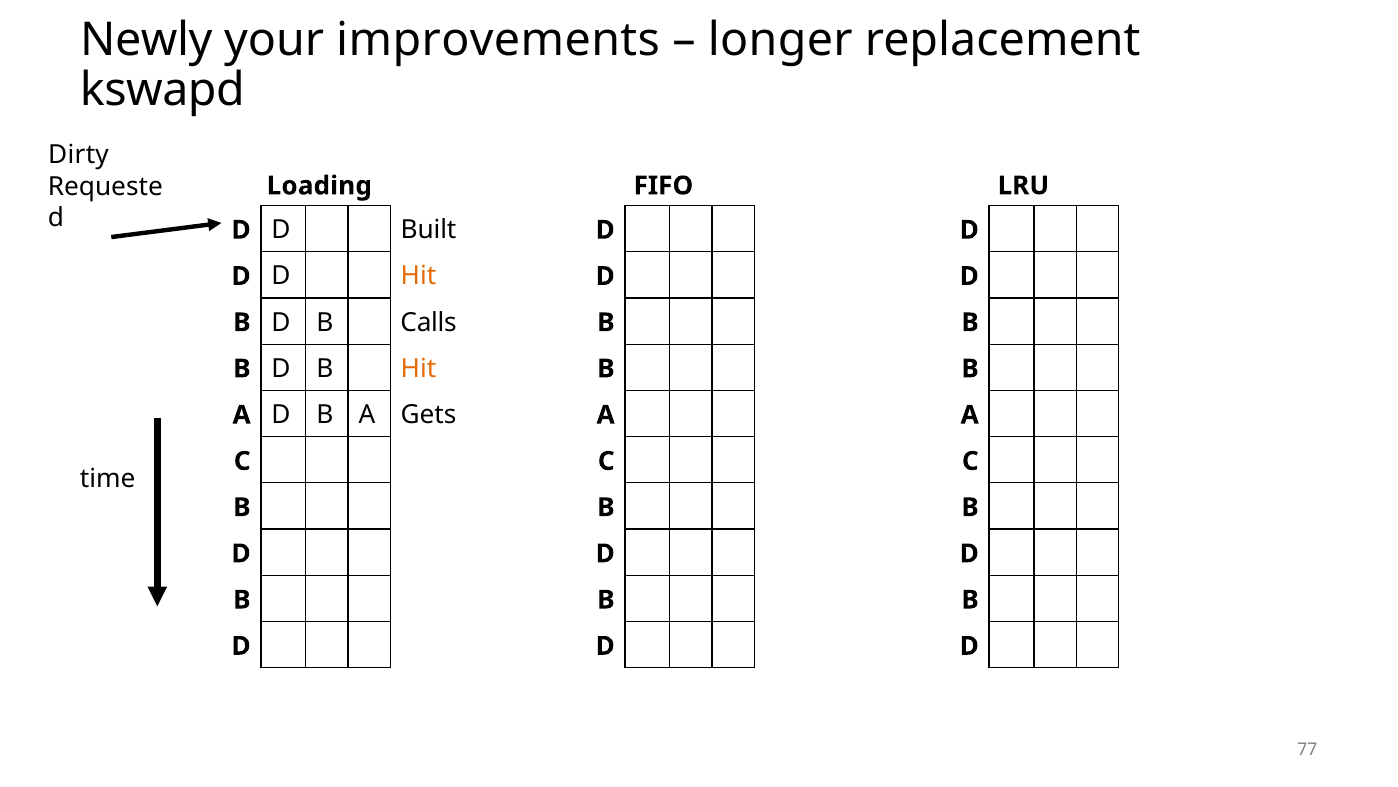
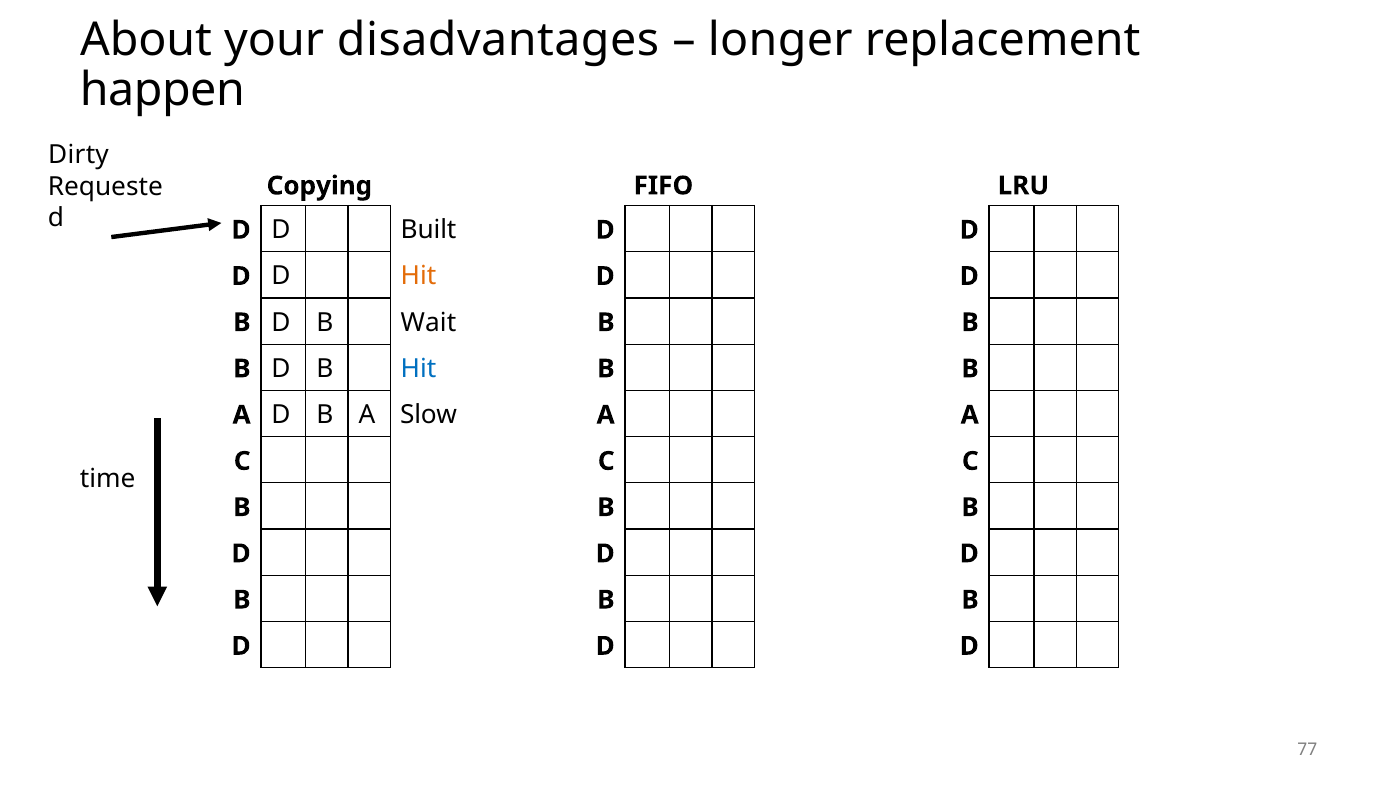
Newly: Newly -> About
improvements: improvements -> disadvantages
kswapd: kswapd -> happen
Loading: Loading -> Copying
Calls: Calls -> Wait
Hit at (419, 368) colour: orange -> blue
Gets: Gets -> Slow
